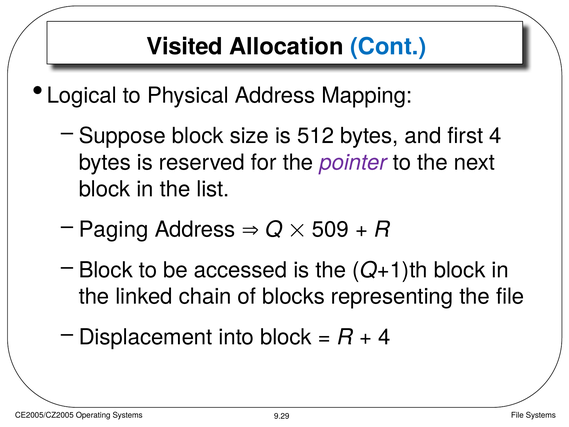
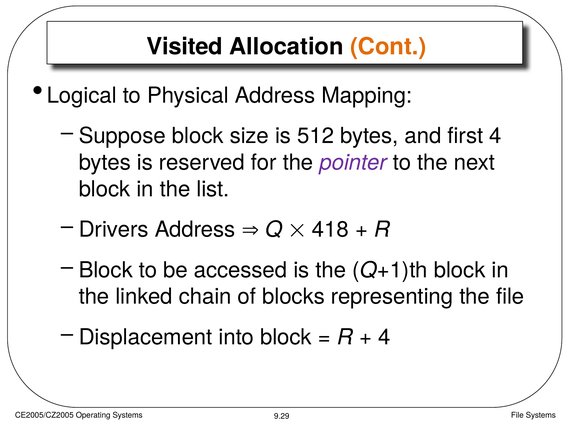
Cont colour: blue -> orange
Paging: Paging -> Drivers
509: 509 -> 418
